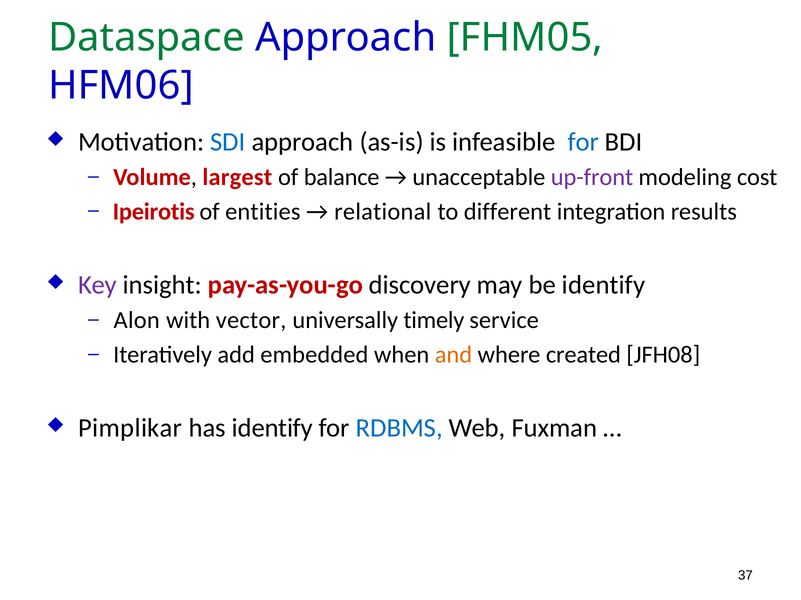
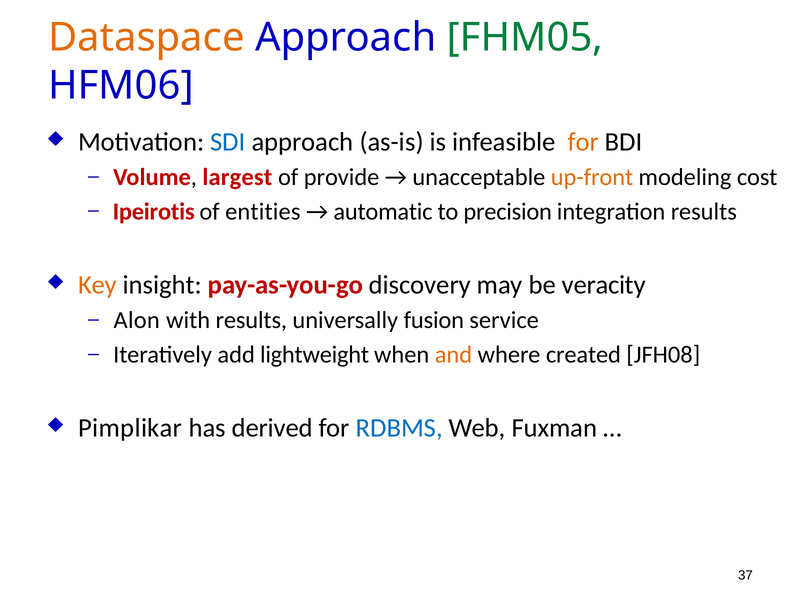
Dataspace colour: green -> orange
for at (583, 142) colour: blue -> orange
balance: balance -> provide
up-front colour: purple -> orange
relational: relational -> automatic
different: different -> precision
Key colour: purple -> orange
be identify: identify -> veracity
with vector: vector -> results
timely: timely -> fusion
embedded: embedded -> lightweight
has identify: identify -> derived
